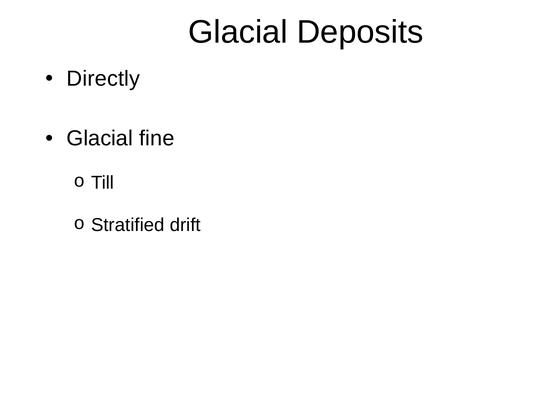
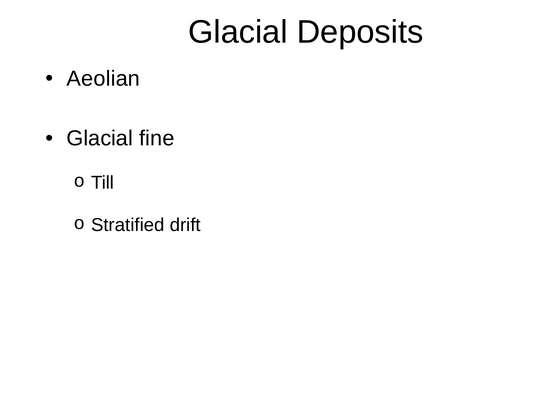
Directly: Directly -> Aeolian
